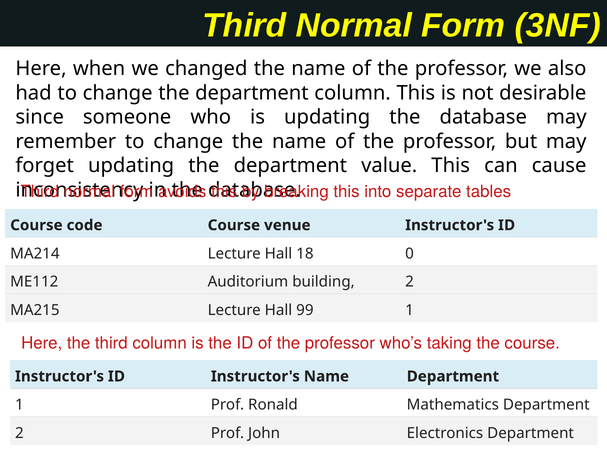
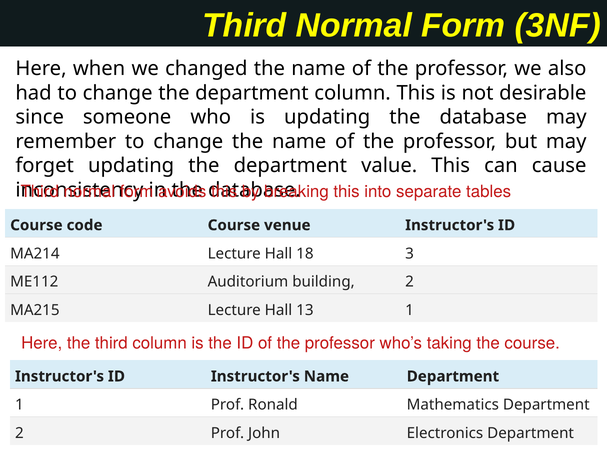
0: 0 -> 3
99: 99 -> 13
